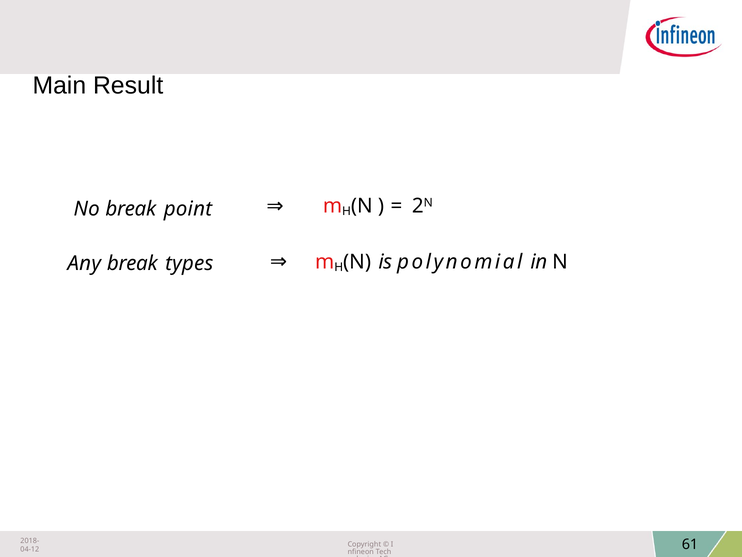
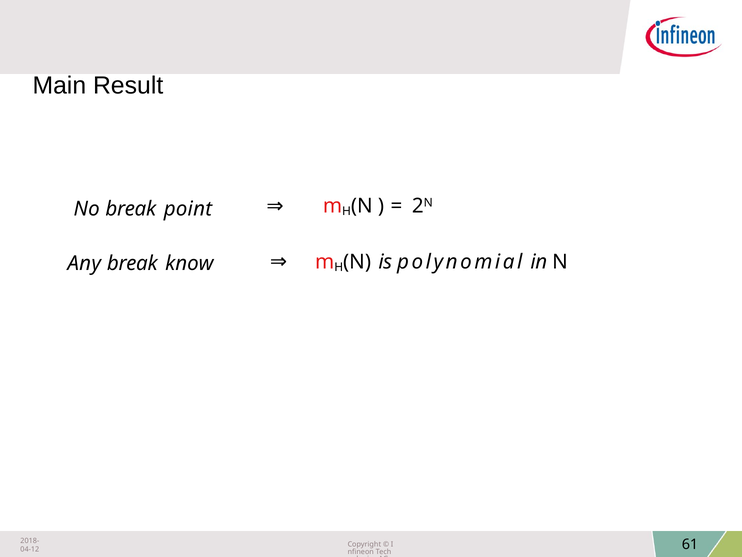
types: types -> know
